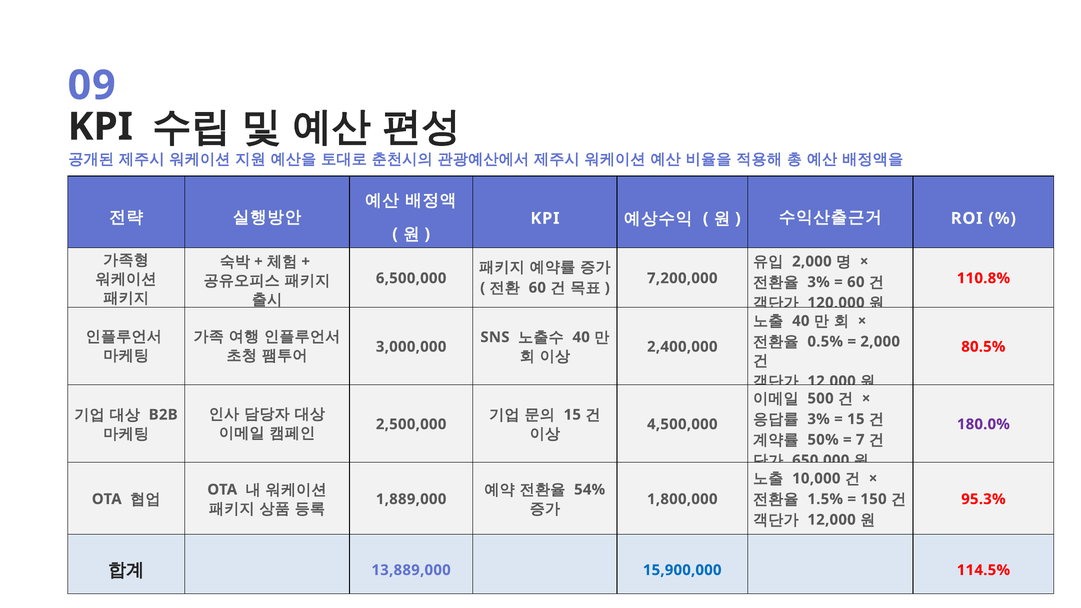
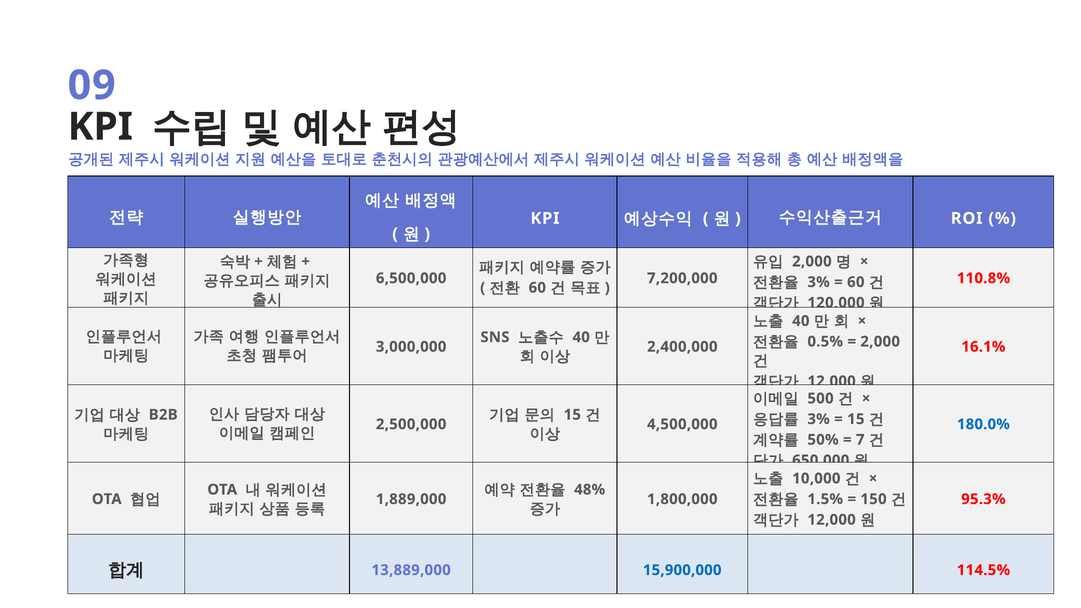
80.5%: 80.5% -> 16.1%
180.0% colour: purple -> blue
54%: 54% -> 48%
